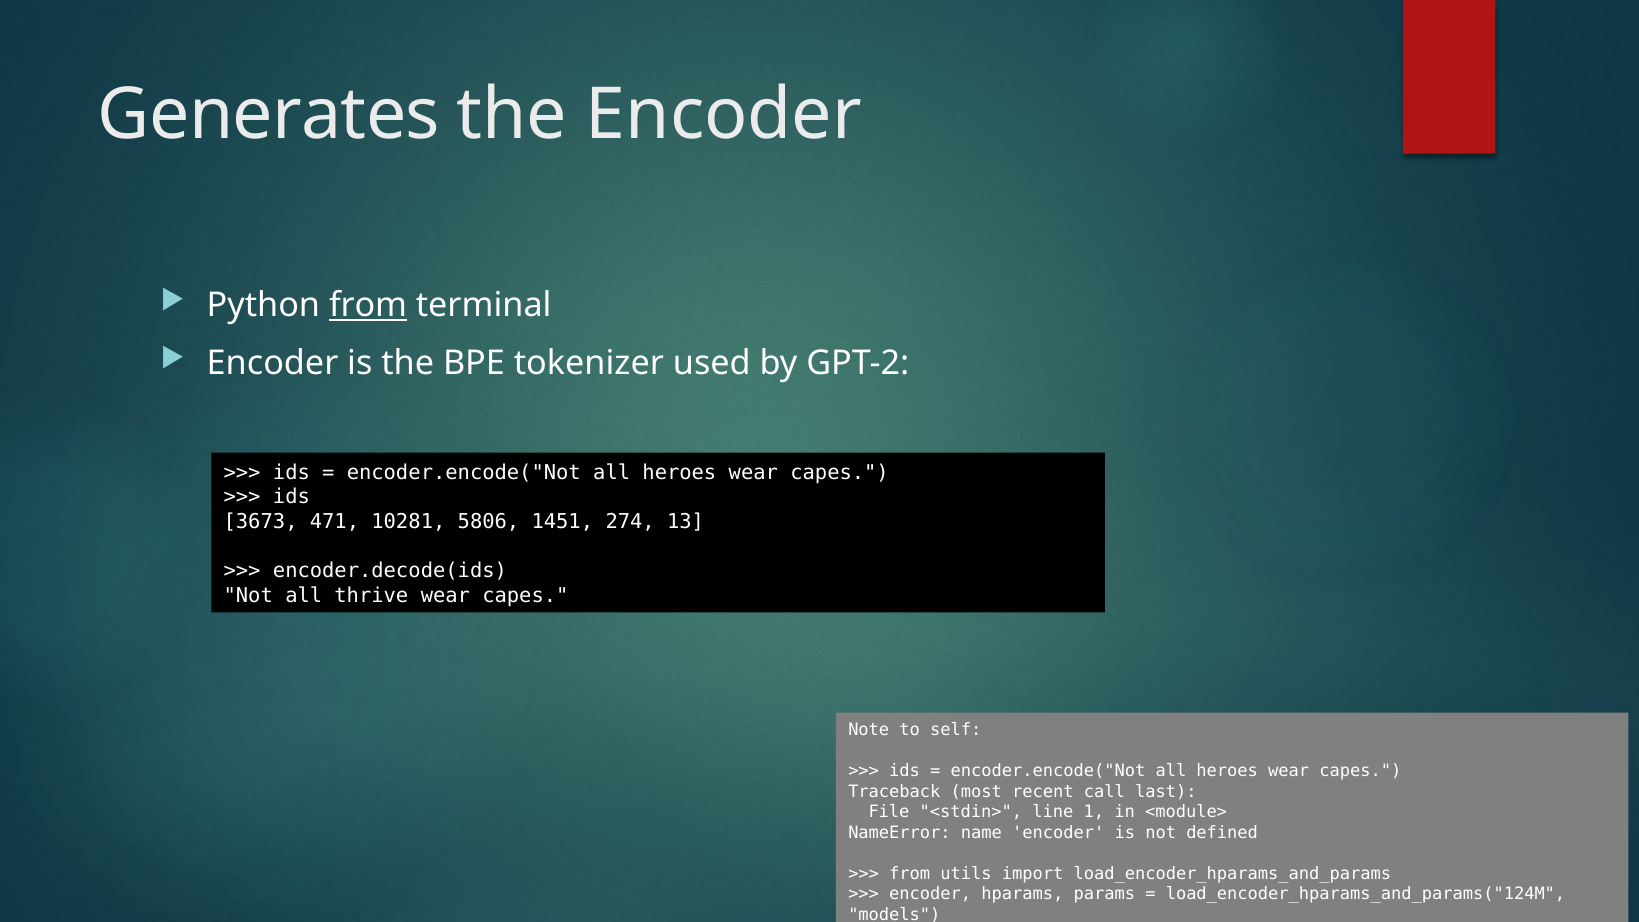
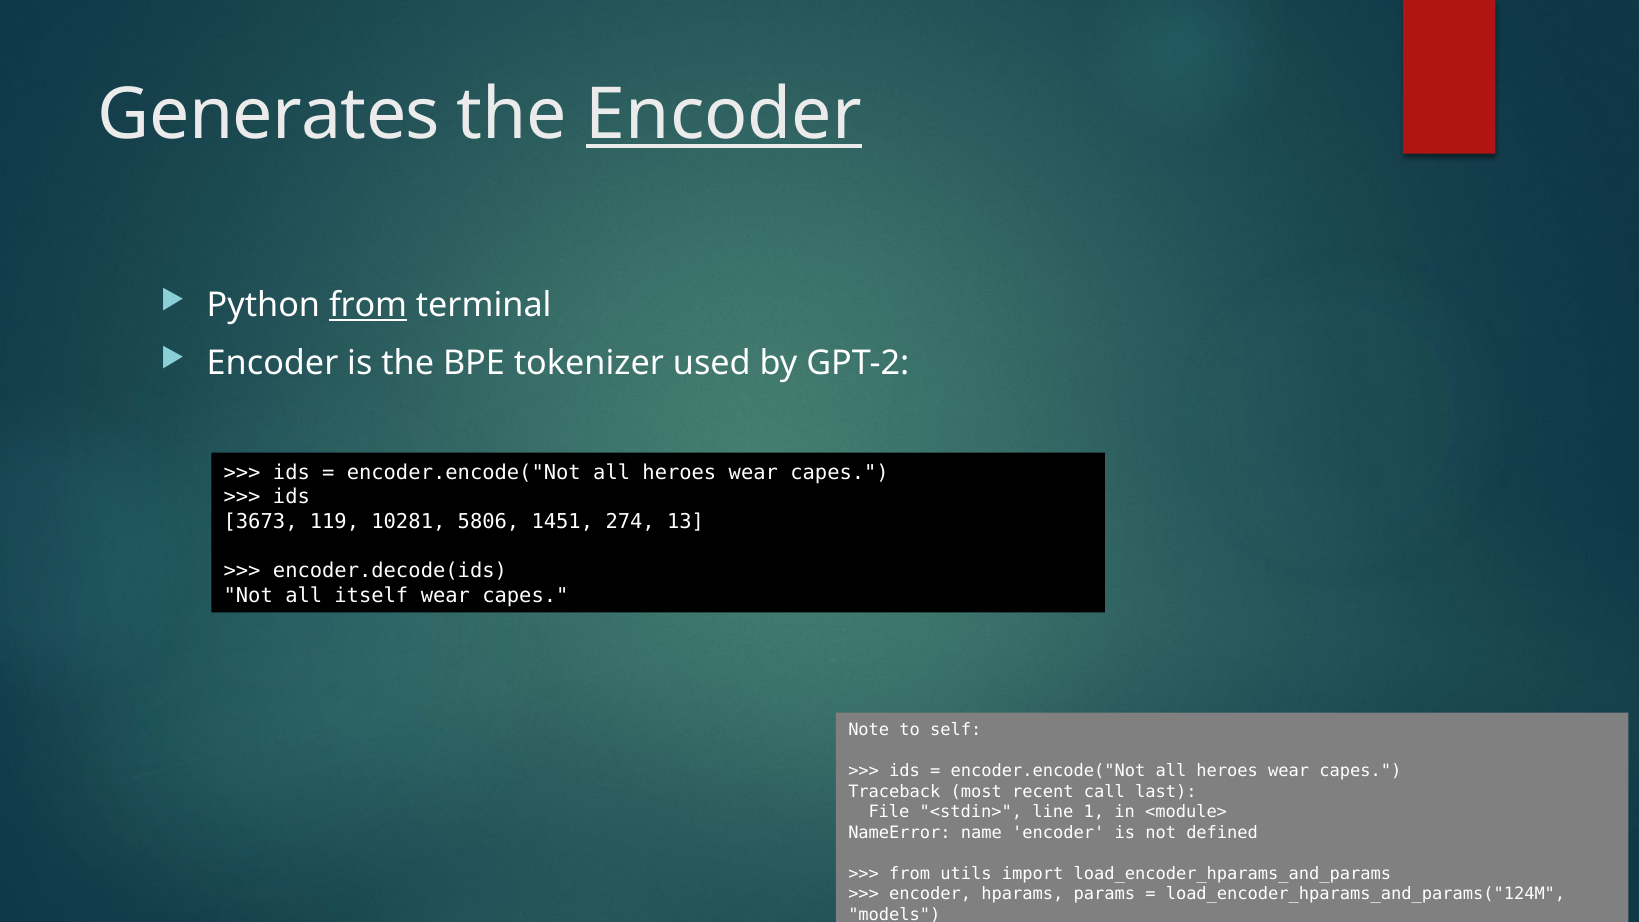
Encoder at (724, 115) underline: none -> present
471: 471 -> 119
thrive: thrive -> itself
